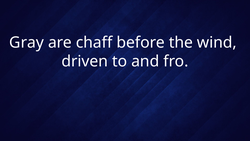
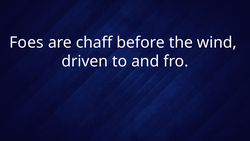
Gray: Gray -> Foes
